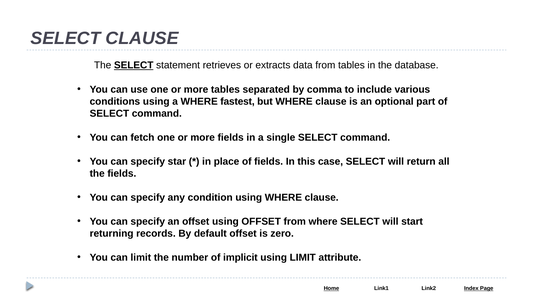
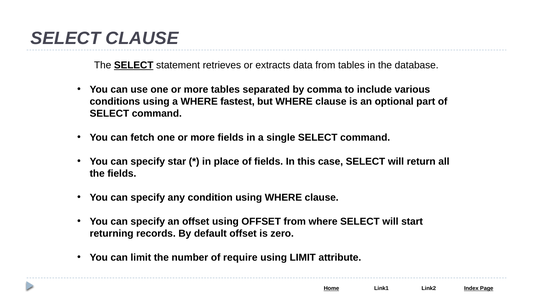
implicit: implicit -> require
